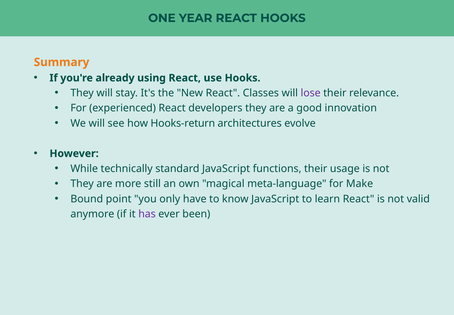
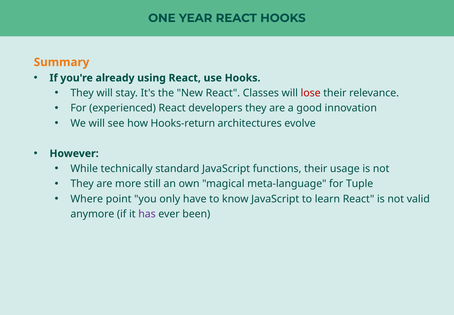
lose colour: purple -> red
Make: Make -> Tuple
Bound: Bound -> Where
